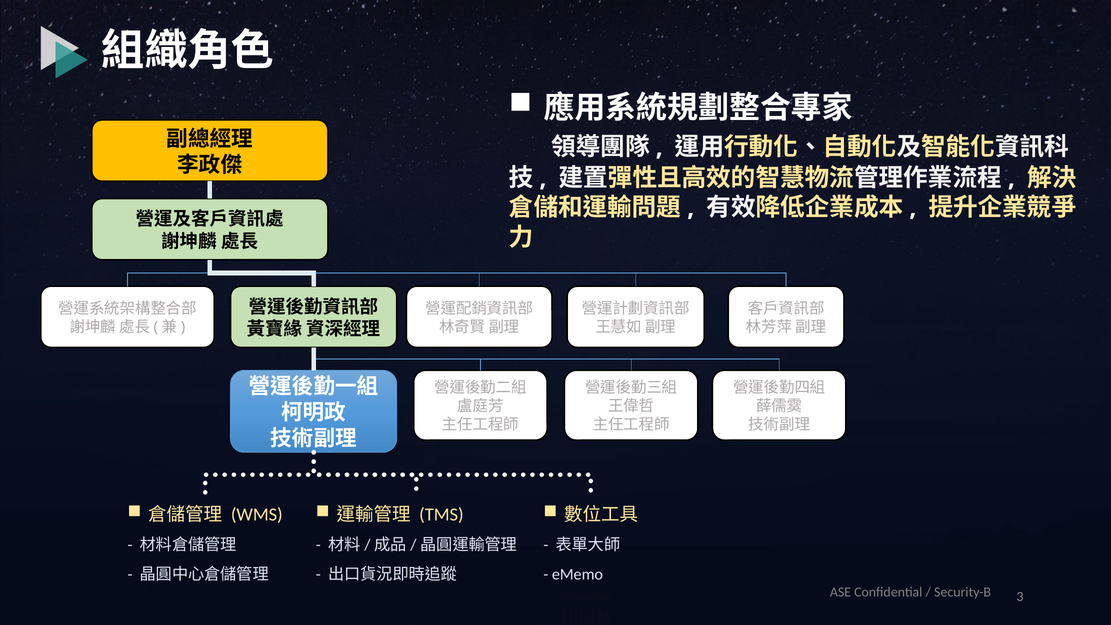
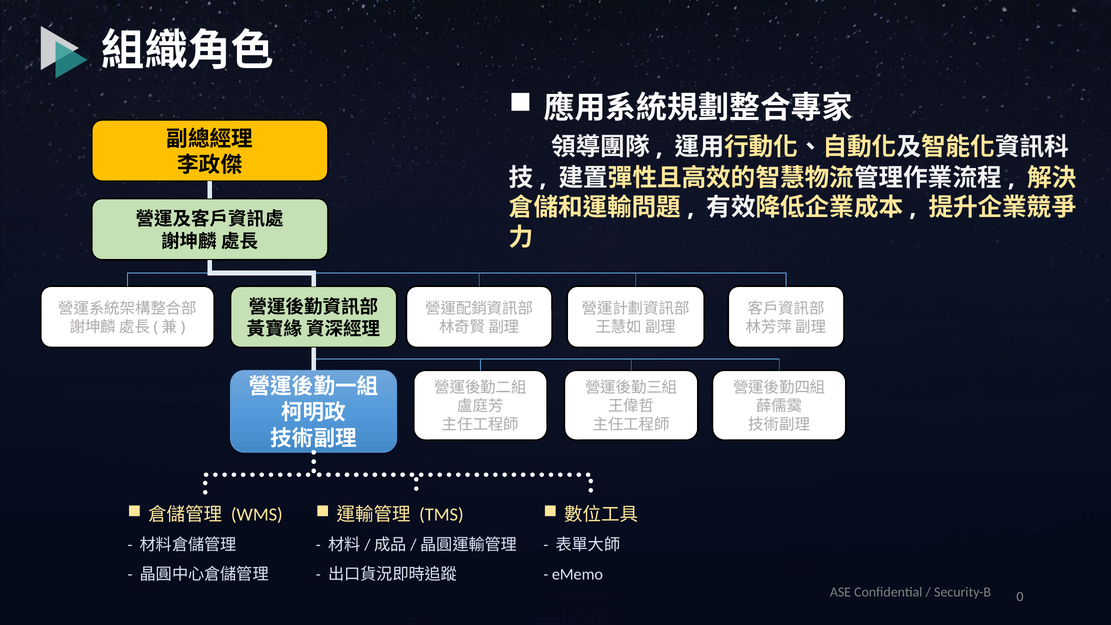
3: 3 -> 0
